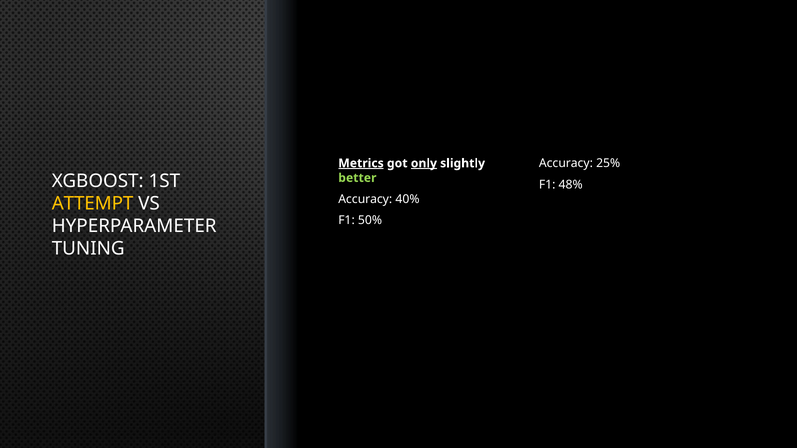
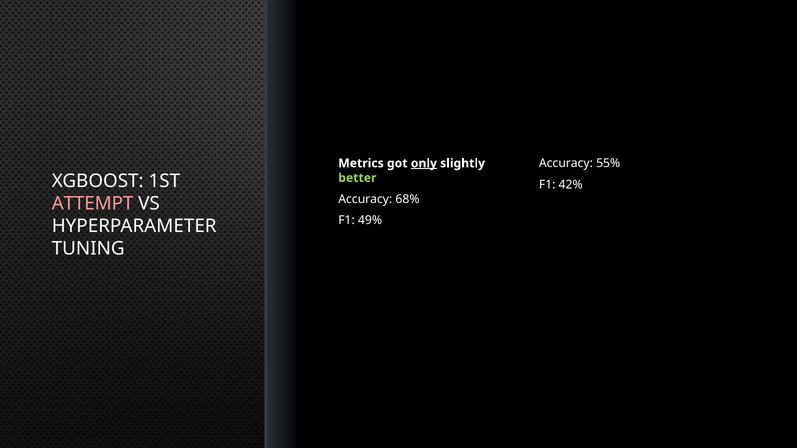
25%: 25% -> 55%
Metrics underline: present -> none
48%: 48% -> 42%
40%: 40% -> 68%
ATTEMPT colour: yellow -> pink
50%: 50% -> 49%
